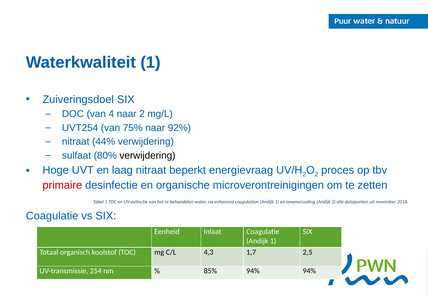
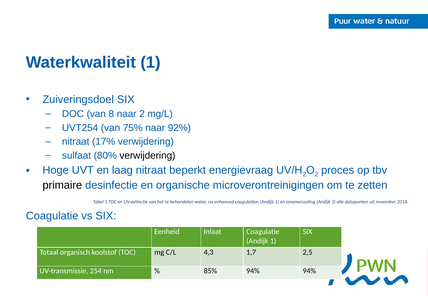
4: 4 -> 8
44%: 44% -> 17%
primaire colour: red -> black
